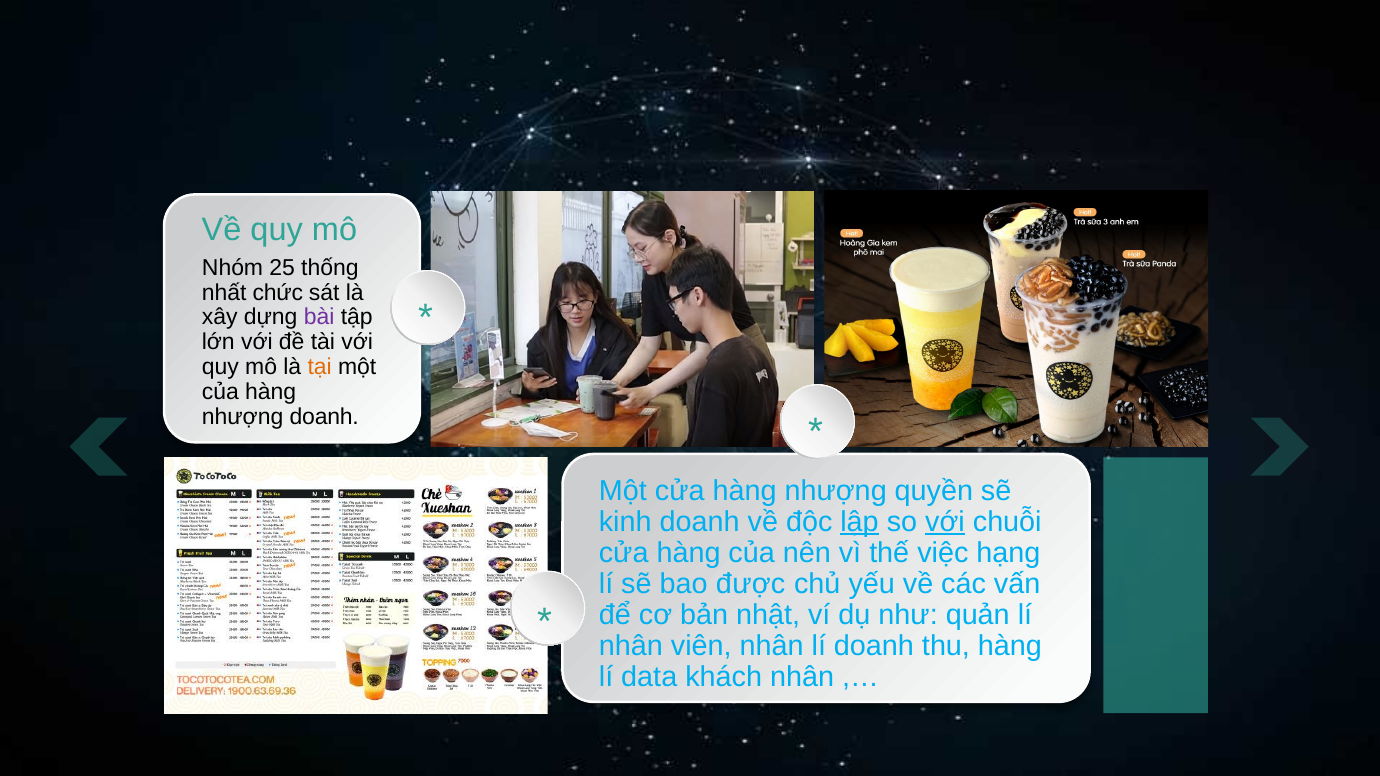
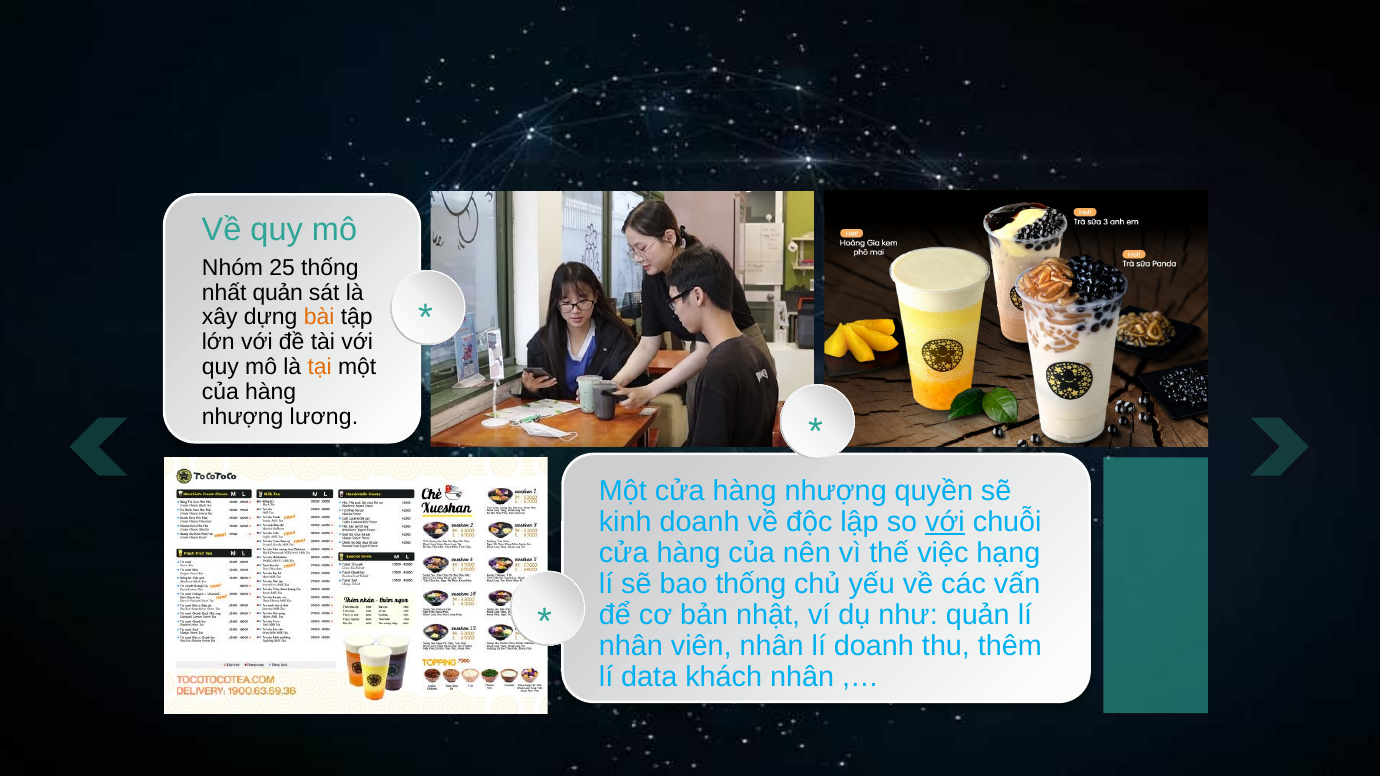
nhất chức: chức -> quản
bài colour: purple -> orange
nhượng doanh: doanh -> lương
lập underline: present -> none
bao được: được -> thống
thu hàng: hàng -> thêm
